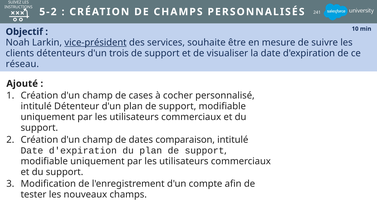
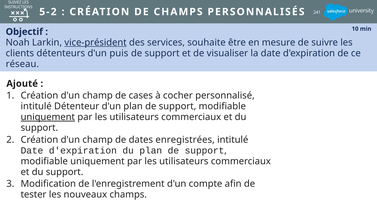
trois: trois -> puis
uniquement at (48, 117) underline: none -> present
comparaison: comparaison -> enregistrées
